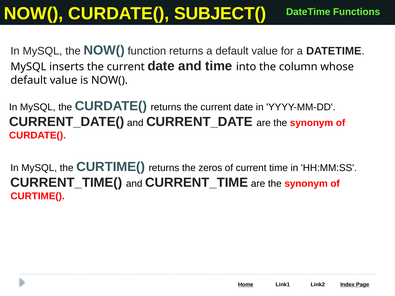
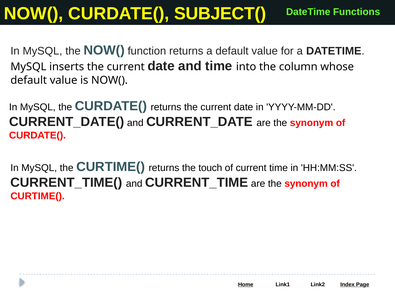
zeros: zeros -> touch
